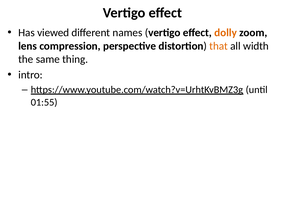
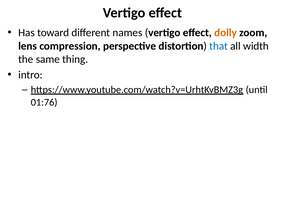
viewed: viewed -> toward
that colour: orange -> blue
01:55: 01:55 -> 01:76
